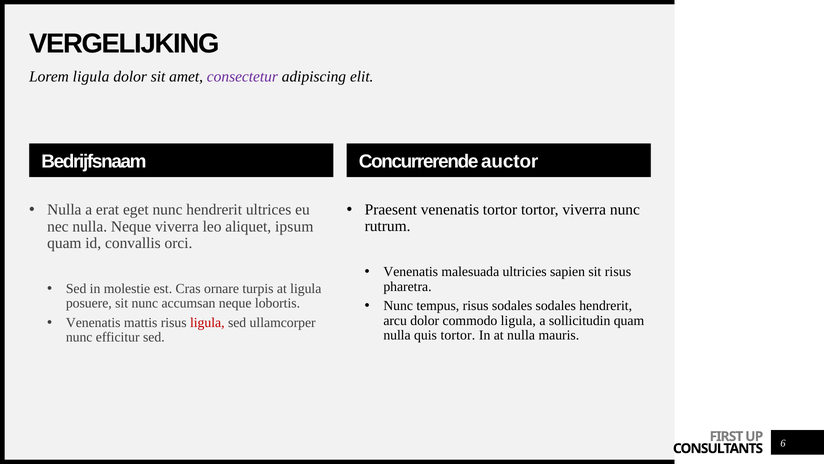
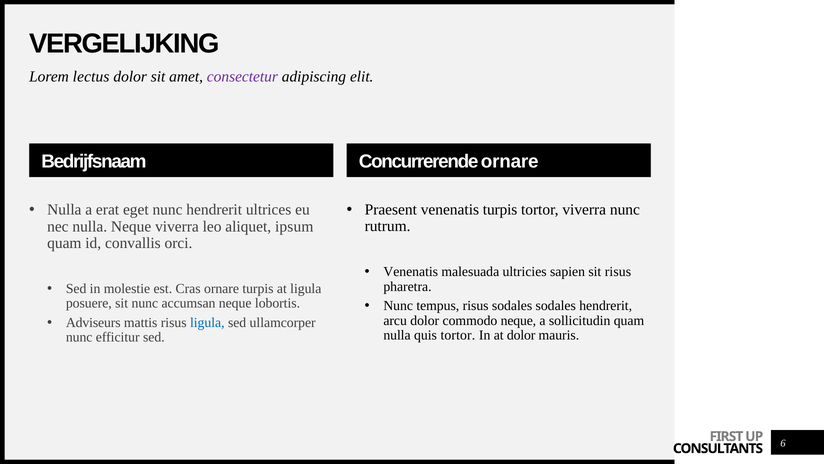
Lorem ligula: ligula -> lectus
Concurrerende auctor: auctor -> ornare
venenatis tortor: tortor -> turpis
commodo ligula: ligula -> neque
Venenatis at (93, 322): Venenatis -> Adviseurs
ligula at (207, 322) colour: red -> blue
at nulla: nulla -> dolor
